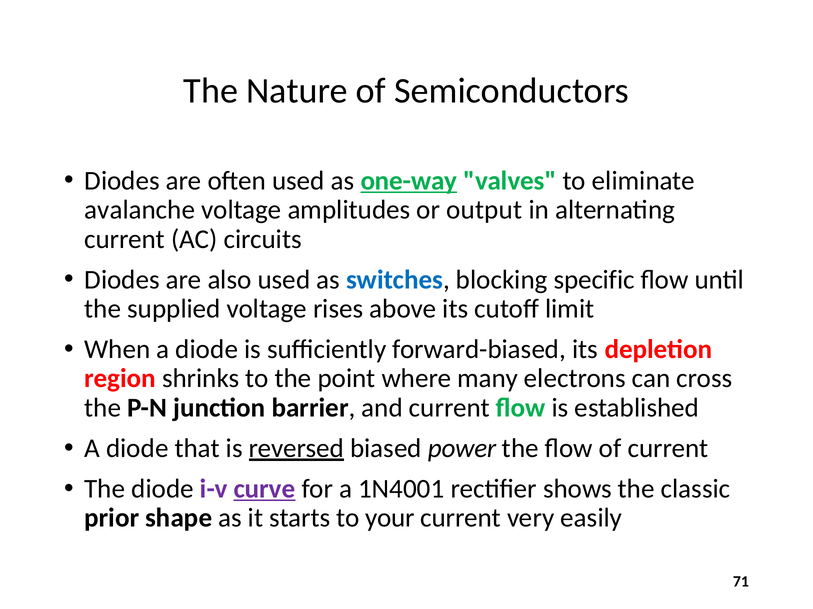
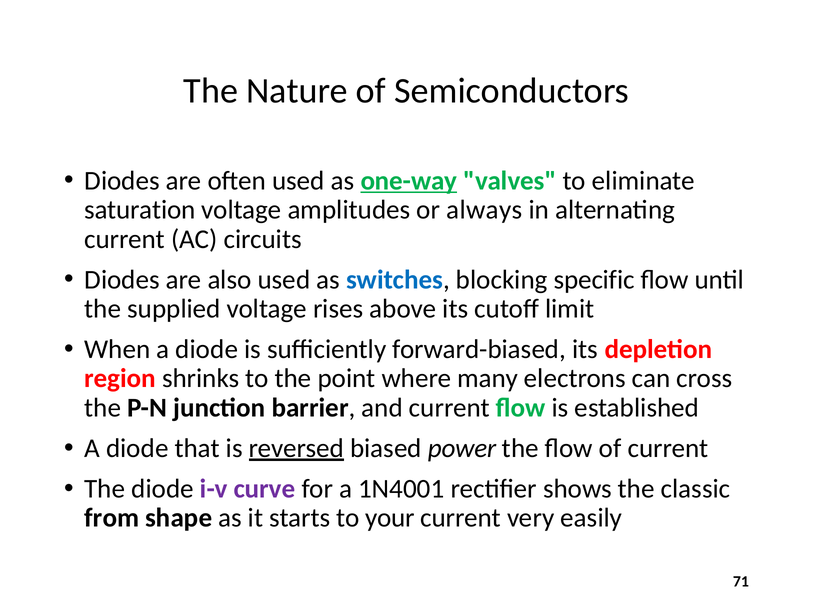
avalanche: avalanche -> saturation
output: output -> always
curve underline: present -> none
prior: prior -> from
